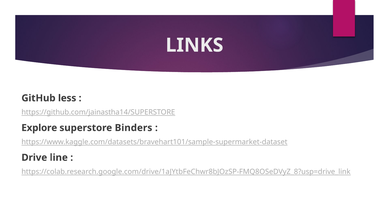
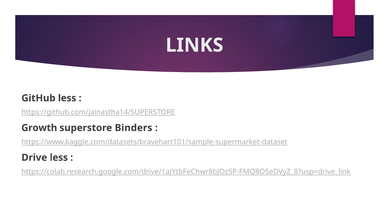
Explore: Explore -> Growth
Drive line: line -> less
